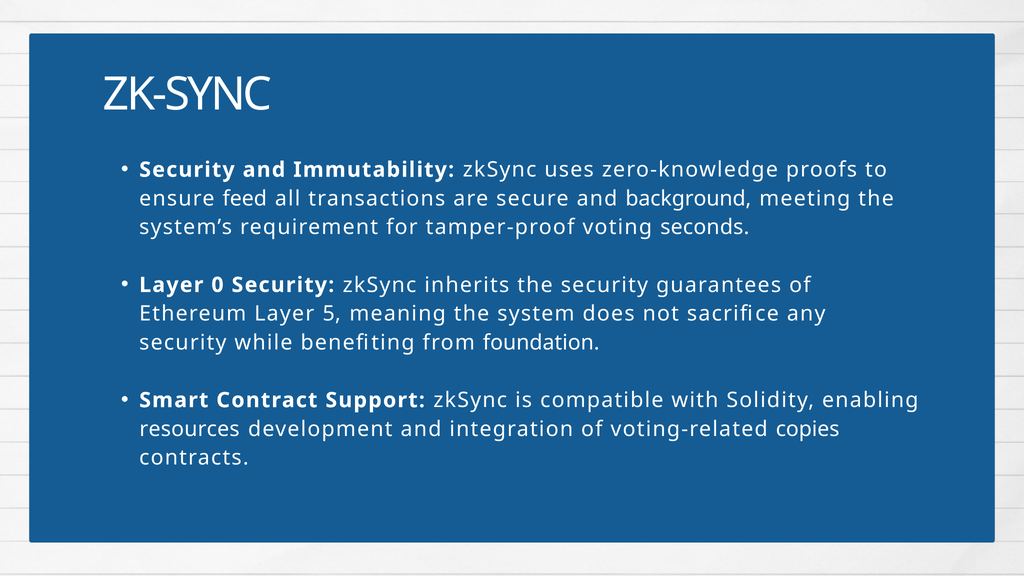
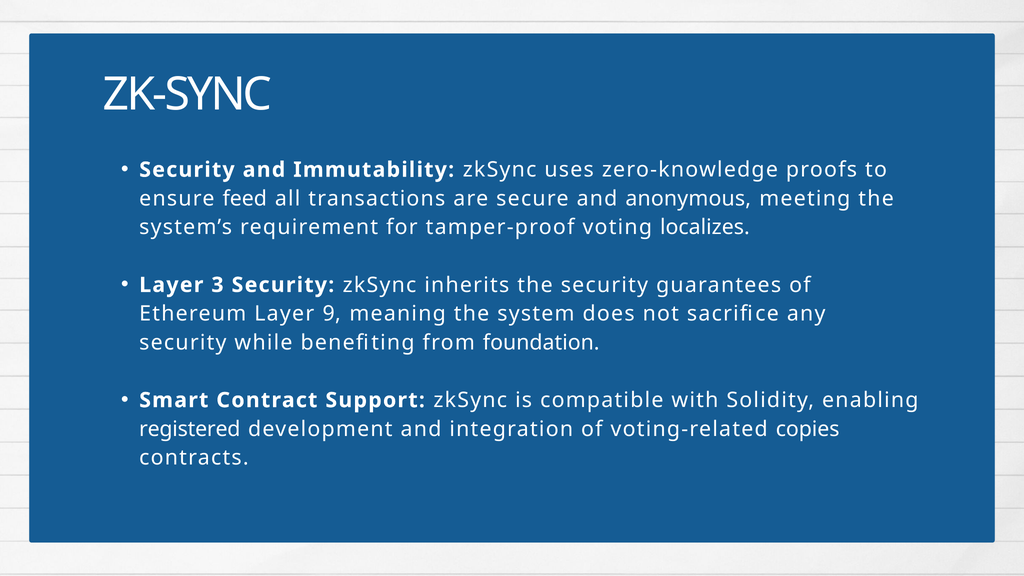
background: background -> anonymous
seconds: seconds -> localizes
0: 0 -> 3
5: 5 -> 9
resources: resources -> registered
